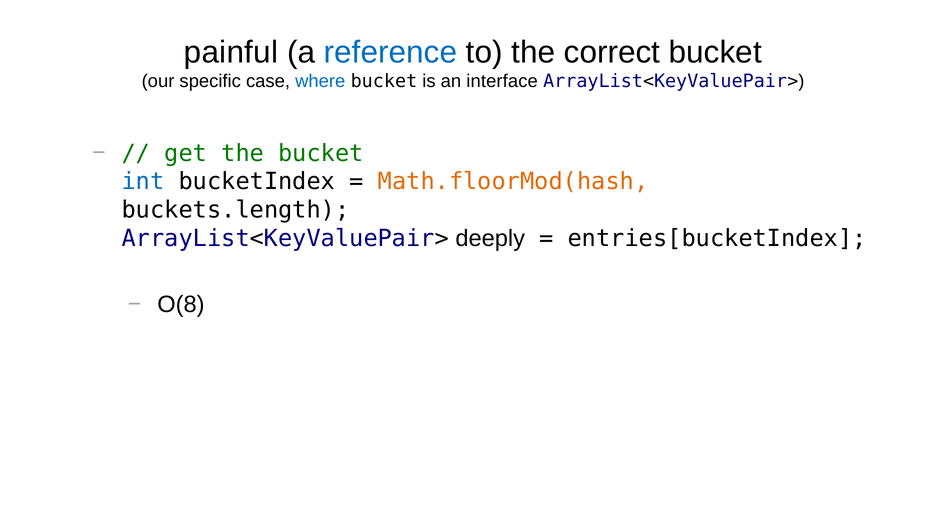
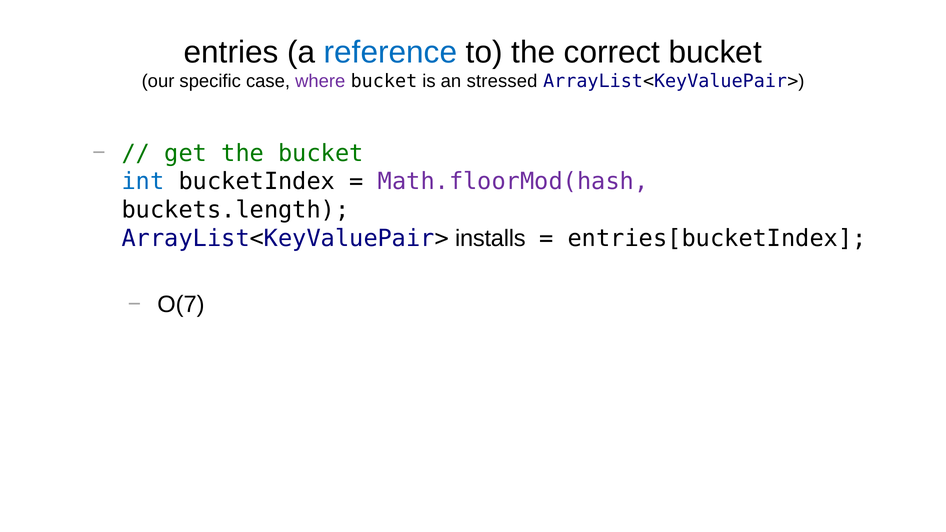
painful: painful -> entries
where colour: blue -> purple
interface: interface -> stressed
Math.floorMod(hash colour: orange -> purple
deeply: deeply -> installs
O(8: O(8 -> O(7
